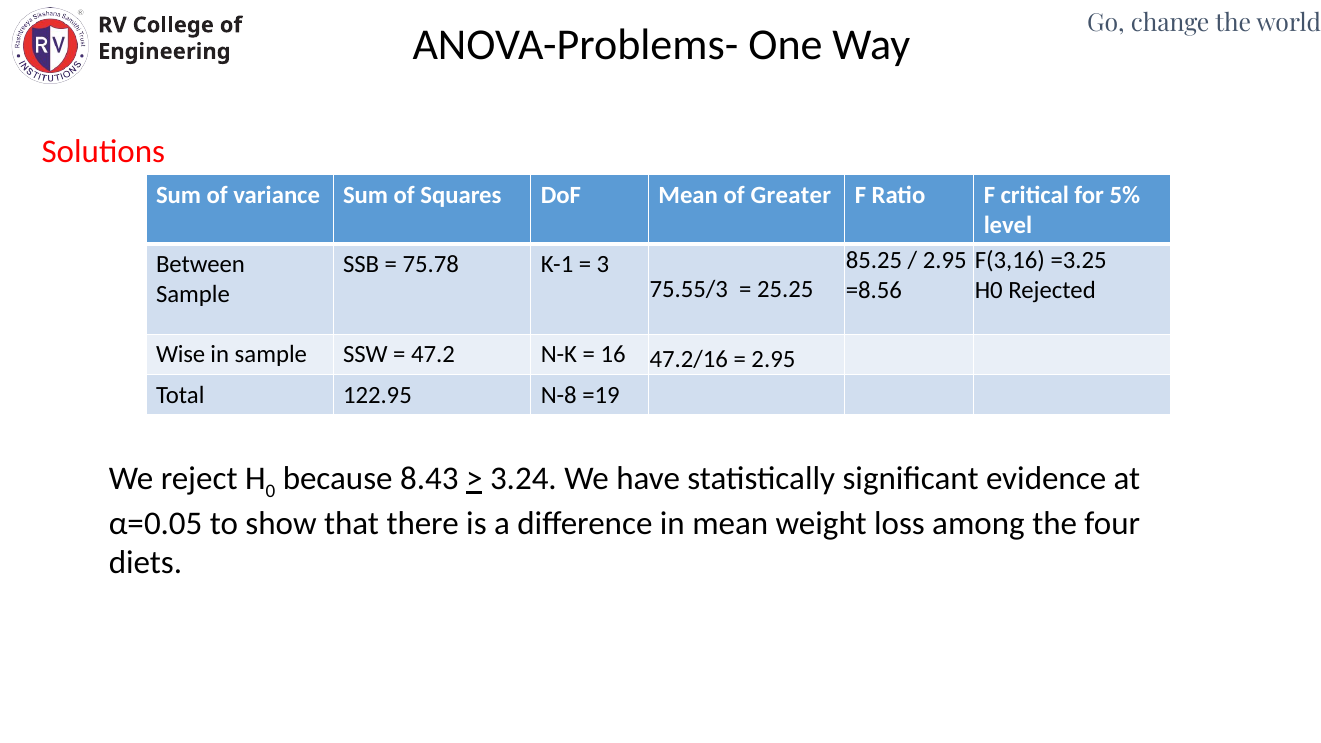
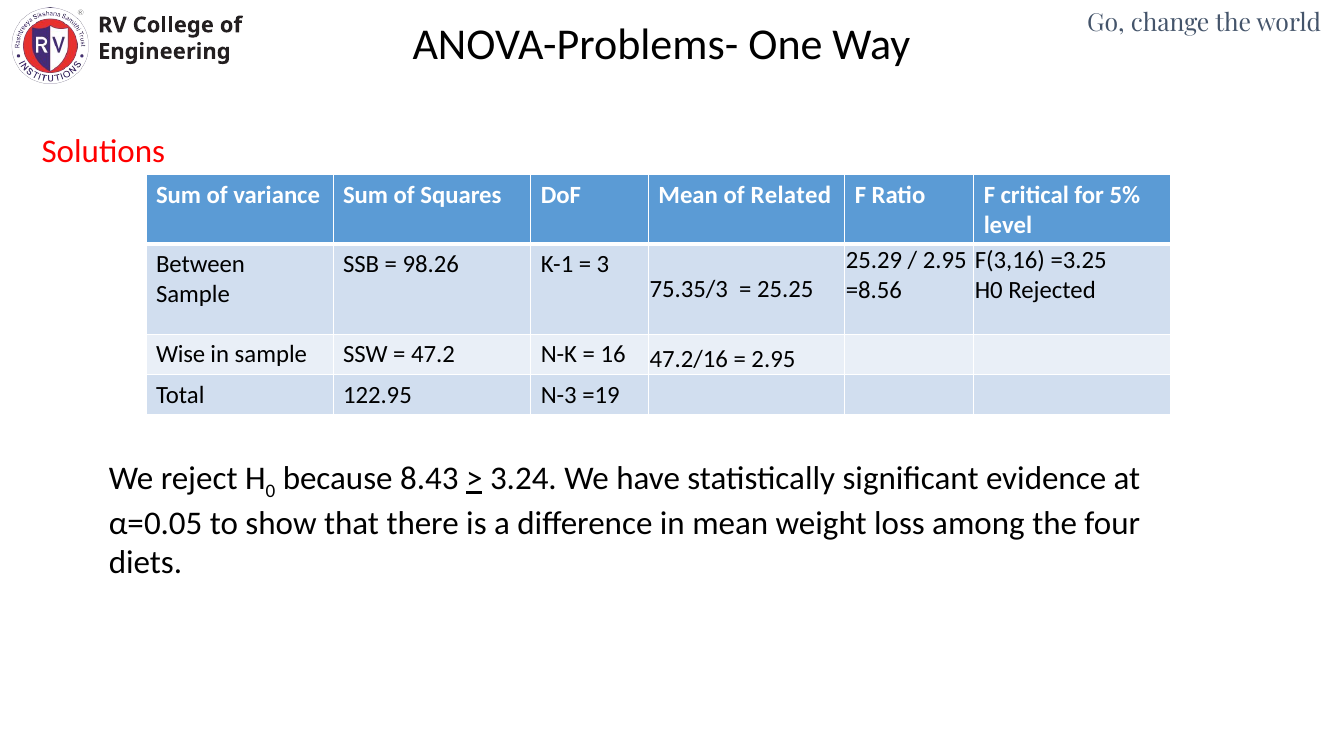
Greater: Greater -> Related
85.25: 85.25 -> 25.29
75.78: 75.78 -> 98.26
75.55/3: 75.55/3 -> 75.35/3
N-8: N-8 -> N-3
